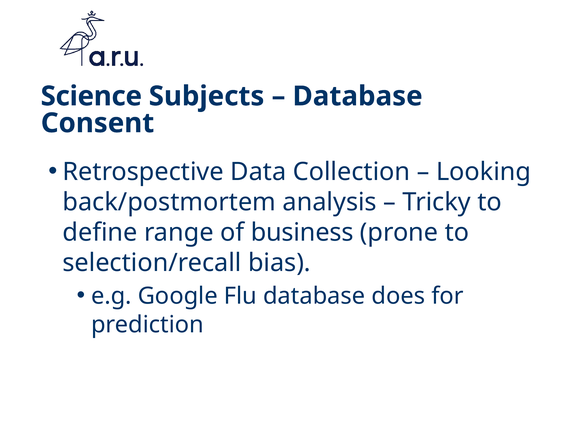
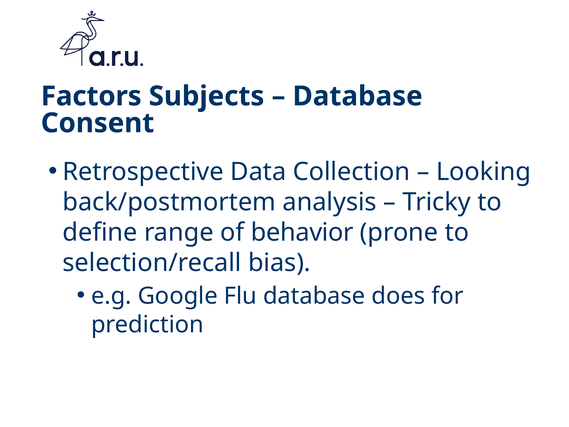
Science: Science -> Factors
business: business -> behavior
